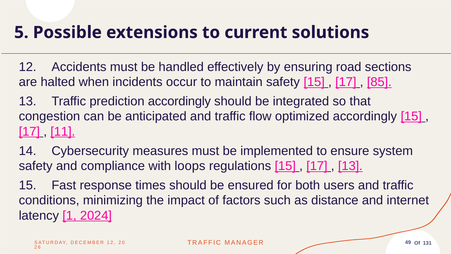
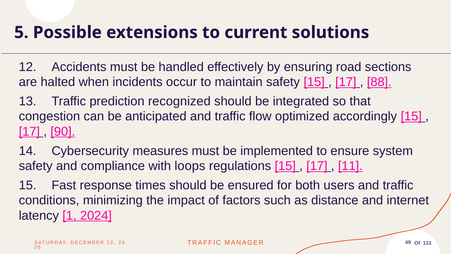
85: 85 -> 88
prediction accordingly: accordingly -> recognized
11: 11 -> 90
13 at (350, 166): 13 -> 11
